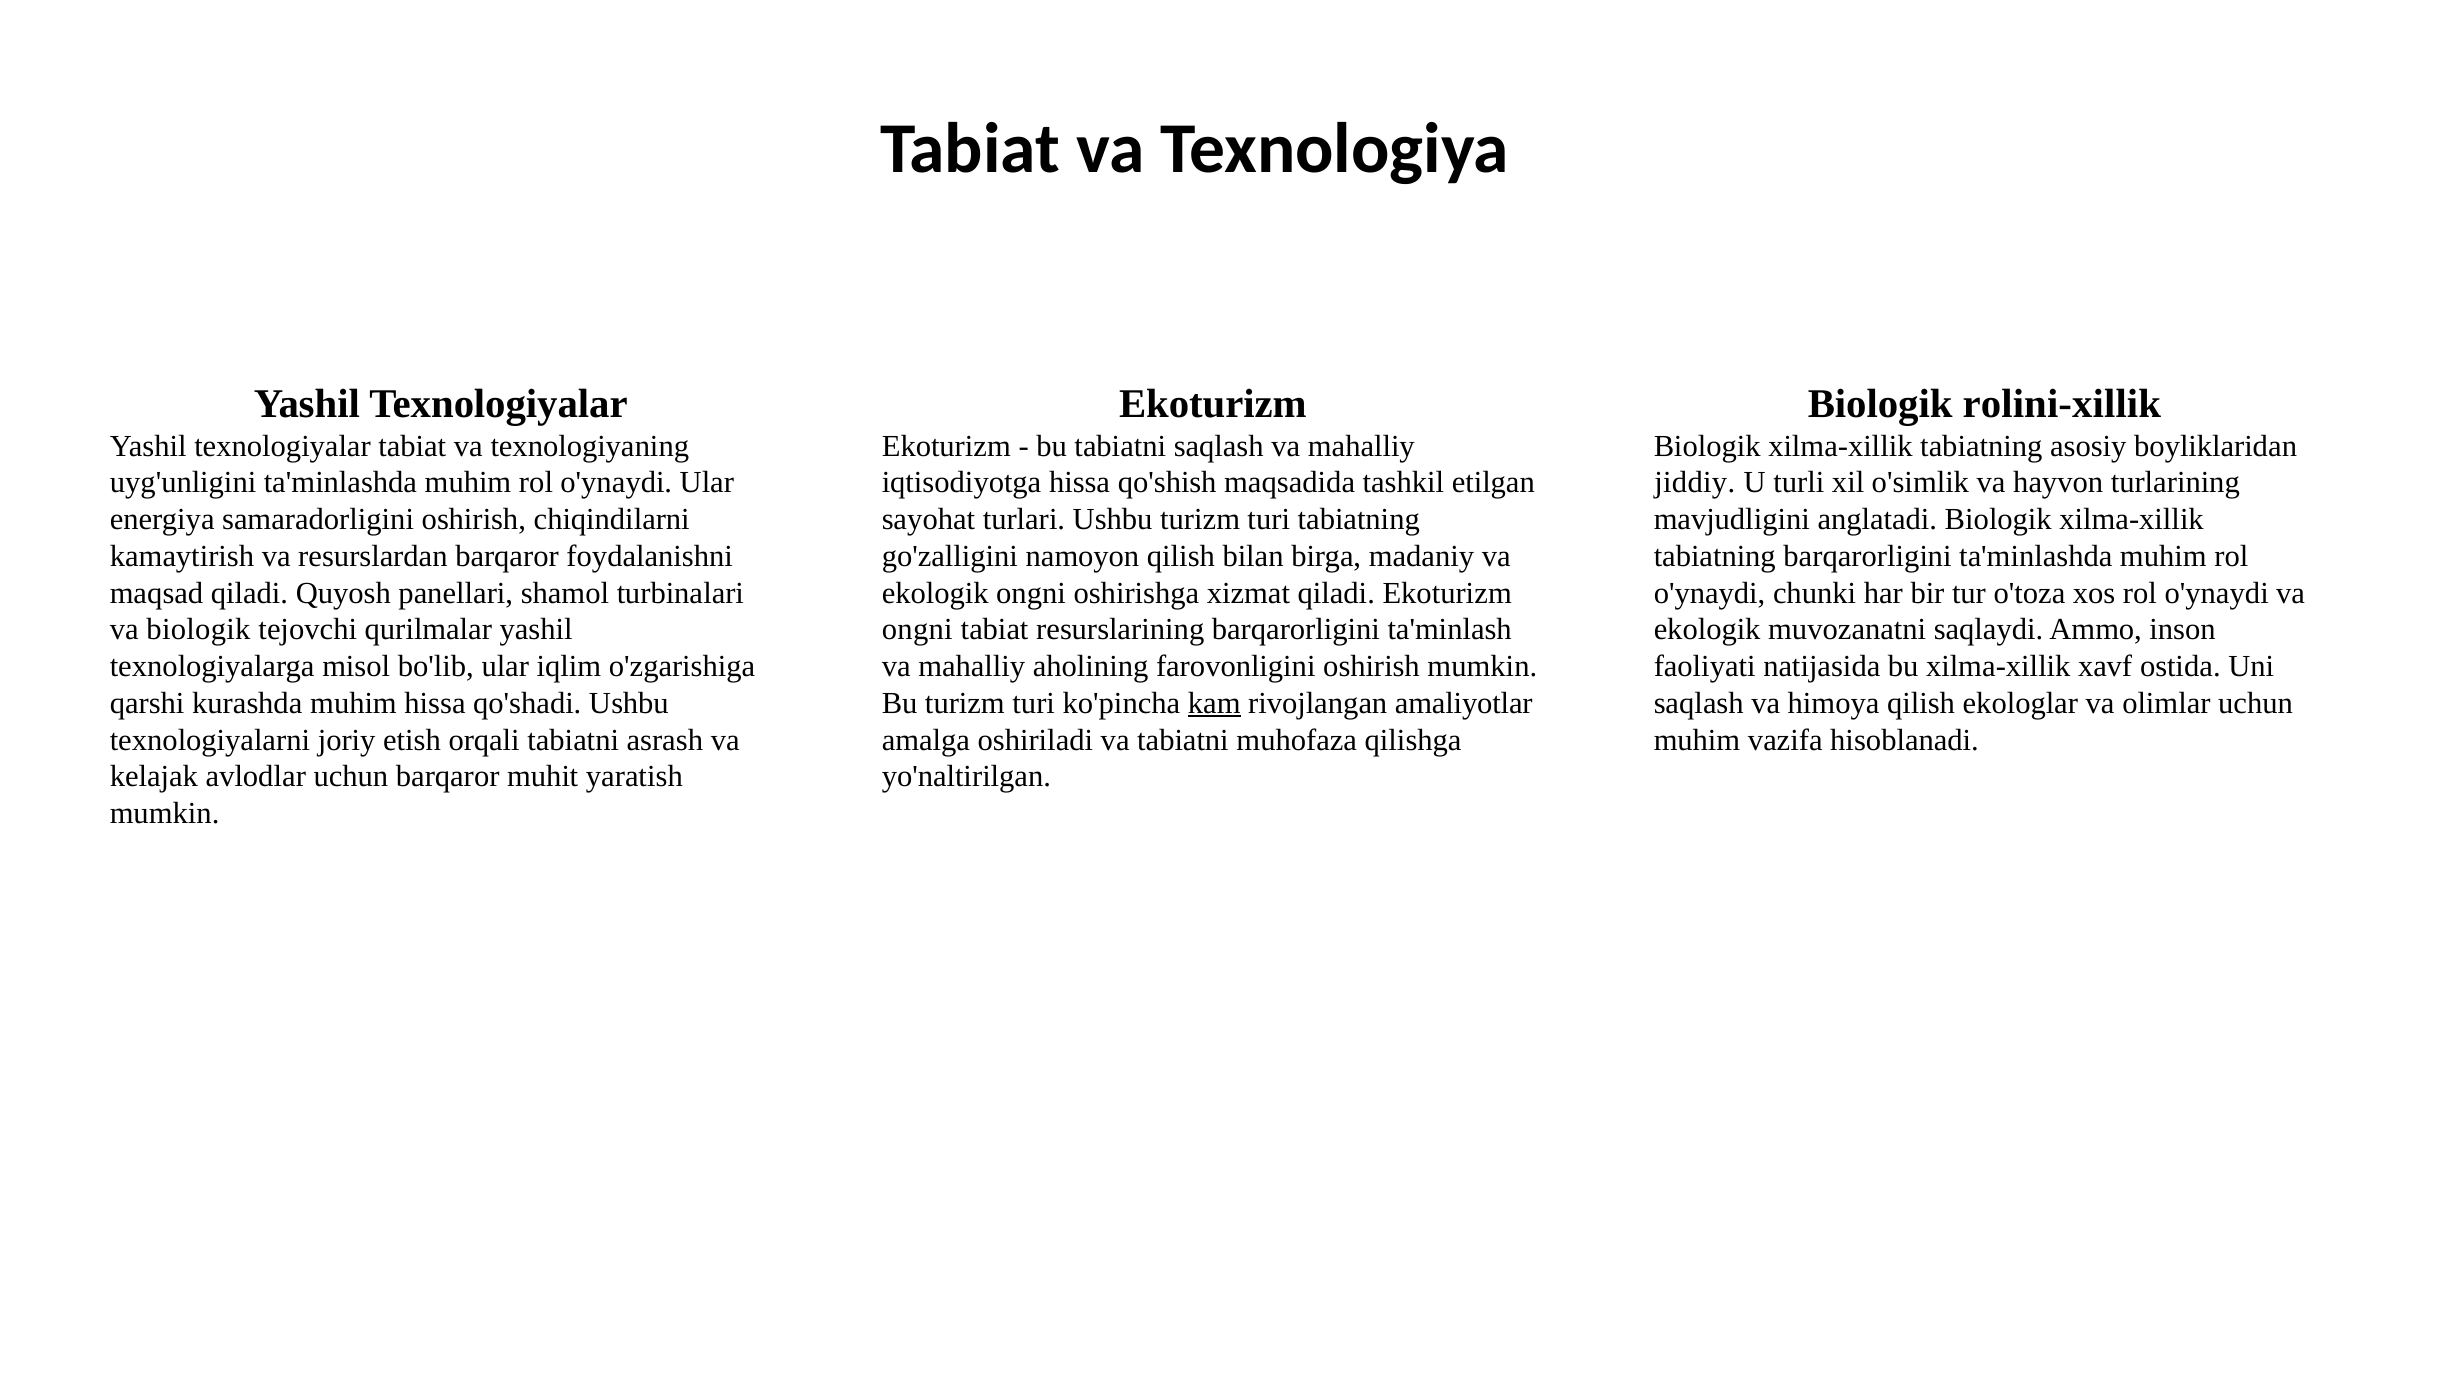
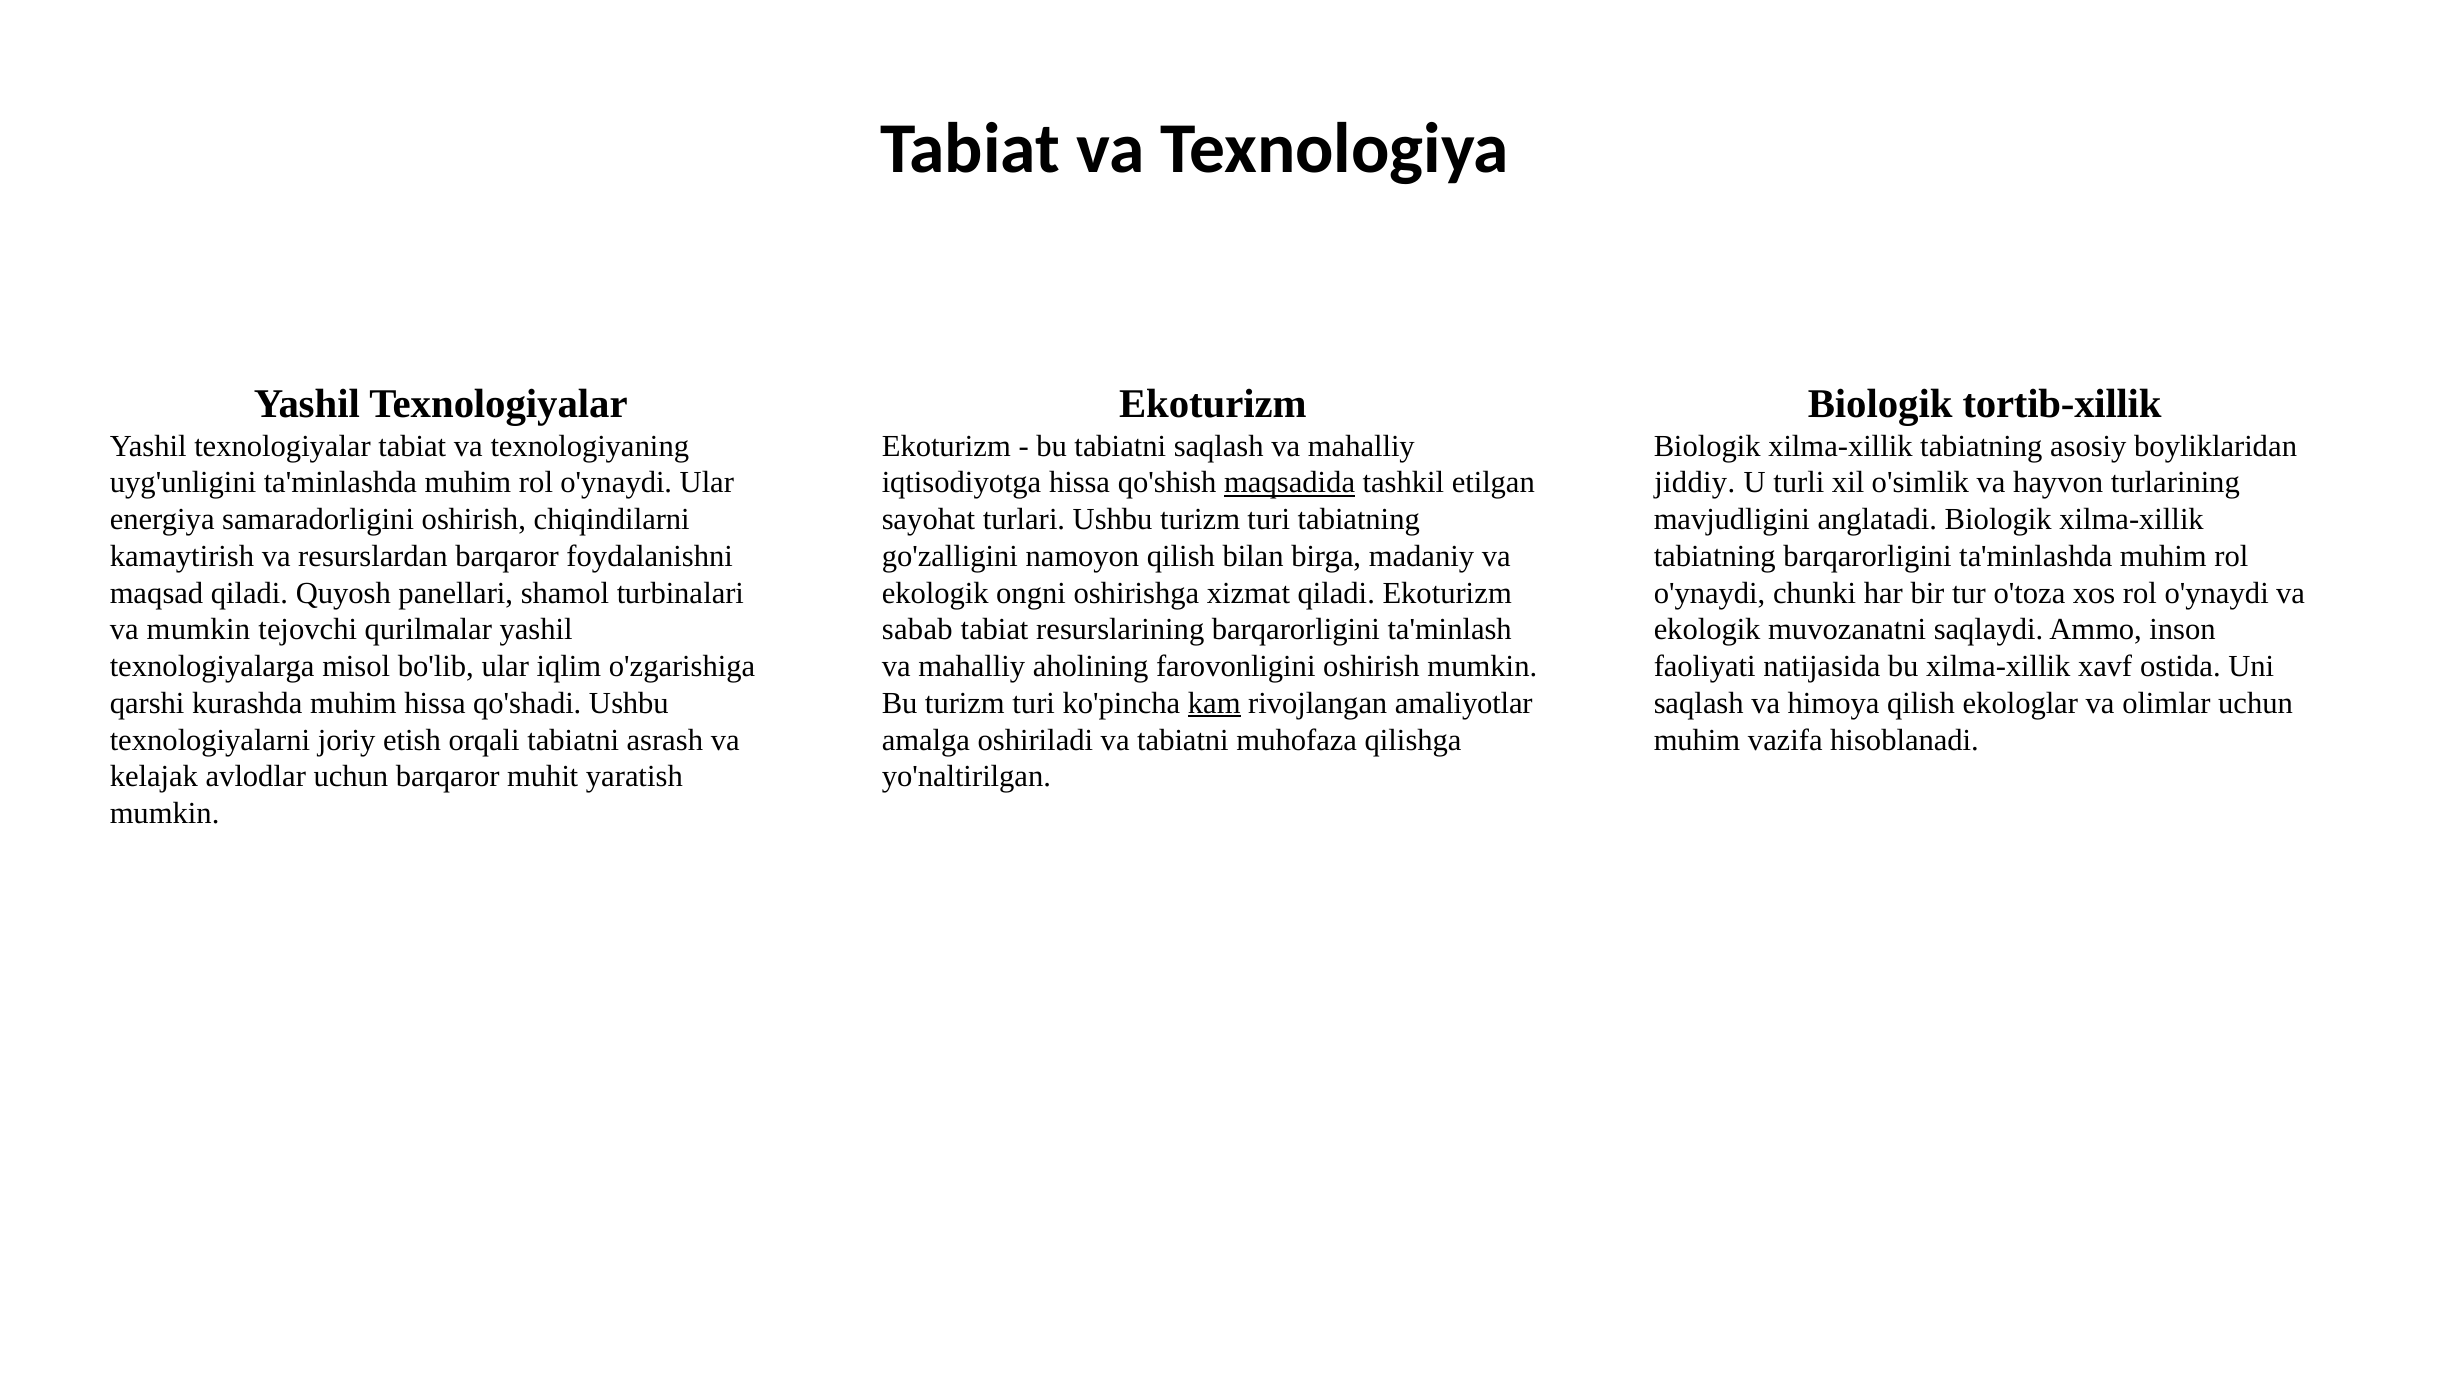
rolini-xillik: rolini-xillik -> tortib-xillik
maqsadida underline: none -> present
va biologik: biologik -> mumkin
ongni at (917, 630): ongni -> sabab
